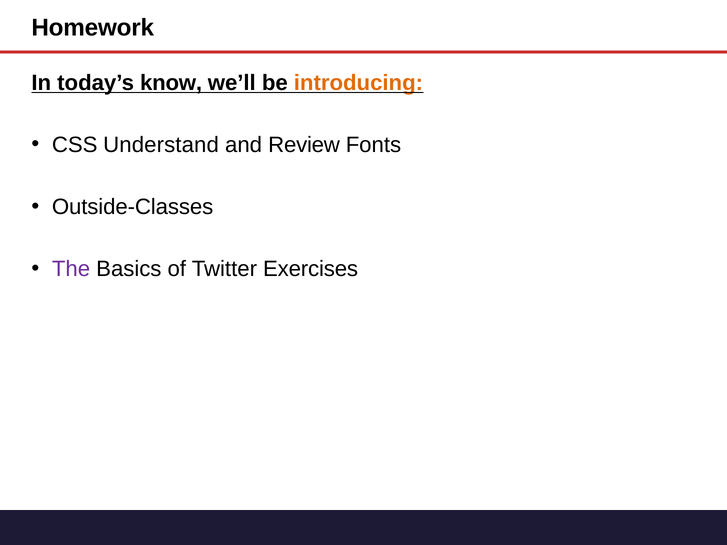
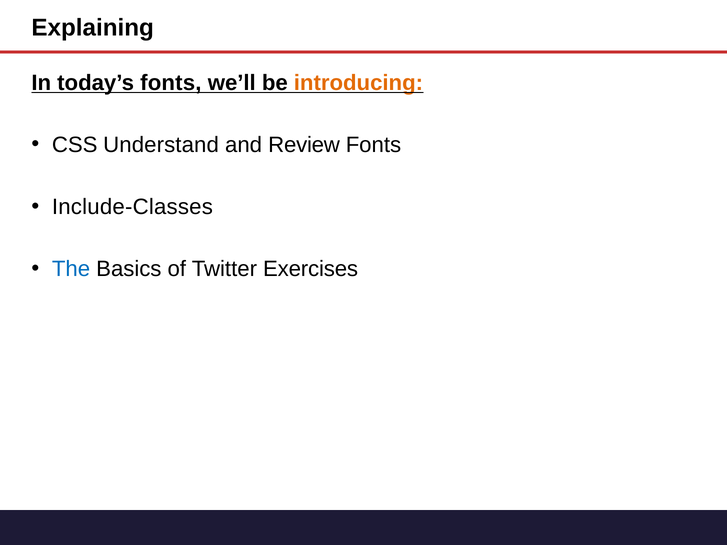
Homework: Homework -> Explaining
today’s know: know -> fonts
Outside-Classes: Outside-Classes -> Include-Classes
The colour: purple -> blue
